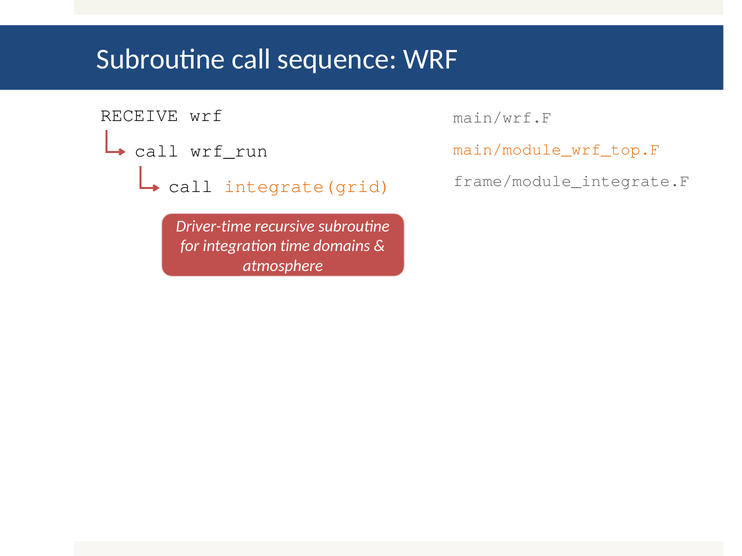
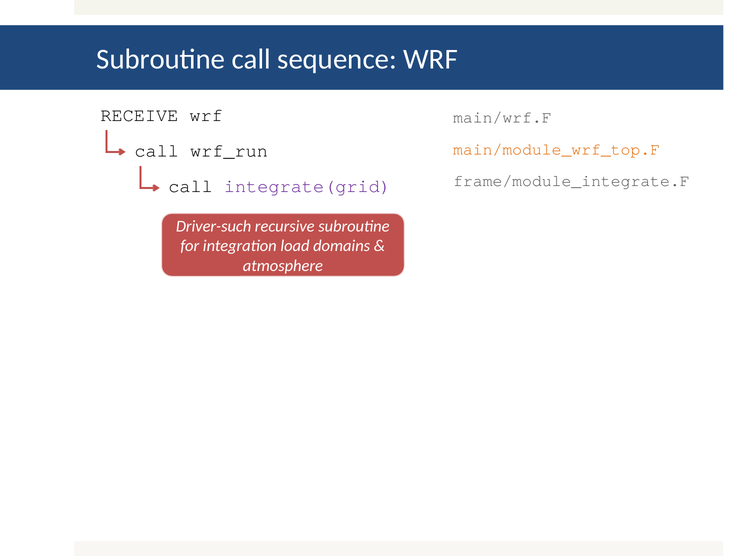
integrate(grid colour: orange -> purple
Driver-time: Driver-time -> Driver-such
time: time -> load
